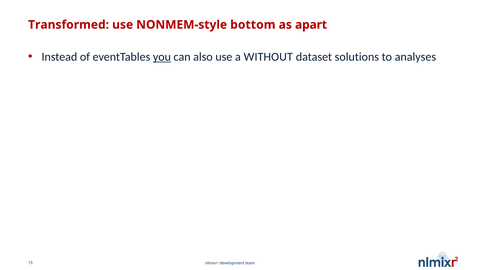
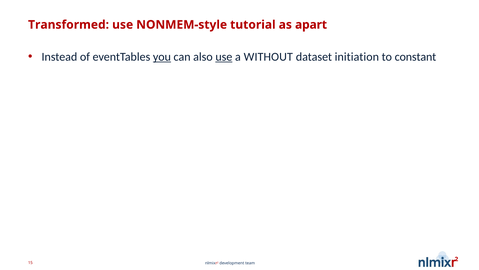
bottom: bottom -> tutorial
use at (224, 57) underline: none -> present
solutions: solutions -> initiation
analyses: analyses -> constant
